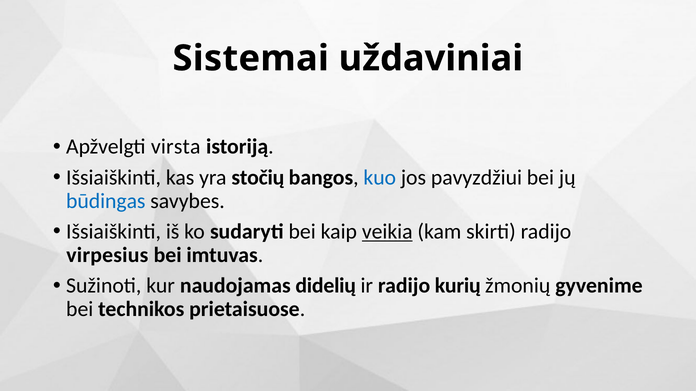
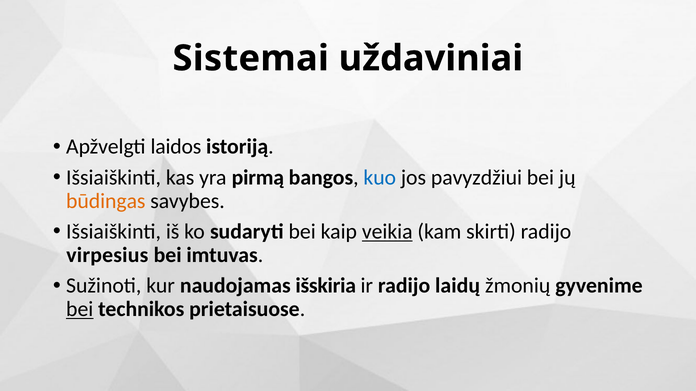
virsta: virsta -> laidos
stočių: stočių -> pirmą
būdingas colour: blue -> orange
didelių: didelių -> išskiria
kurių: kurių -> laidų
bei at (80, 310) underline: none -> present
